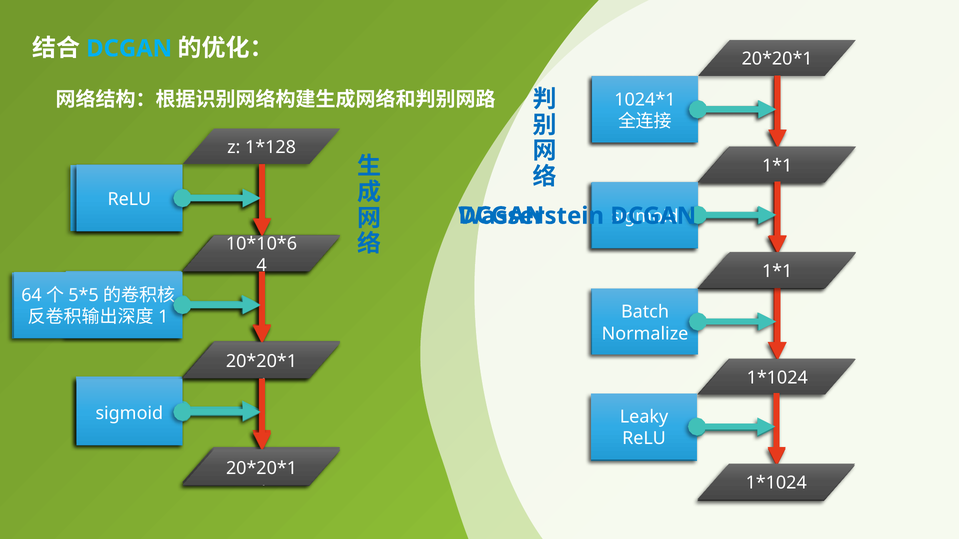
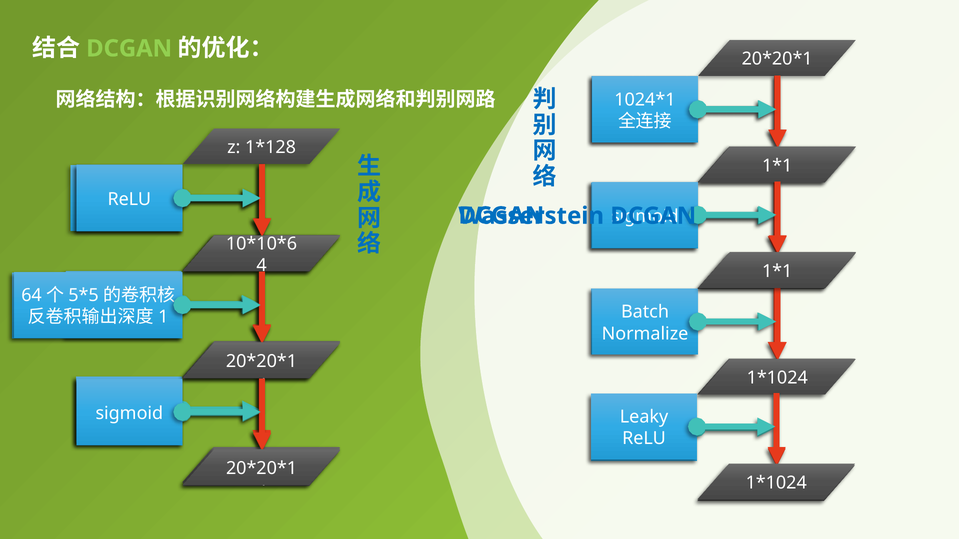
DCGAN at (129, 49) colour: light blue -> light green
